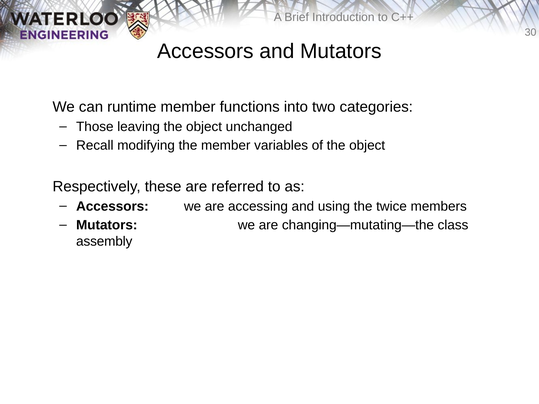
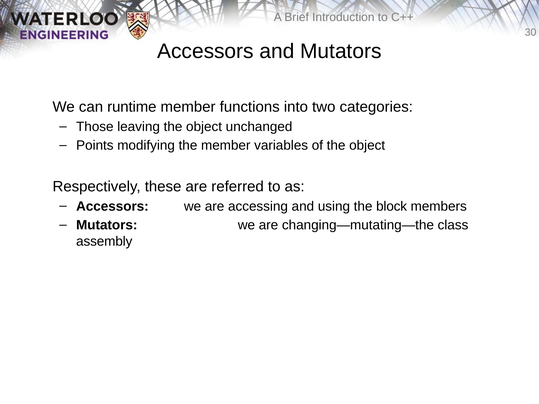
Recall: Recall -> Points
twice: twice -> block
